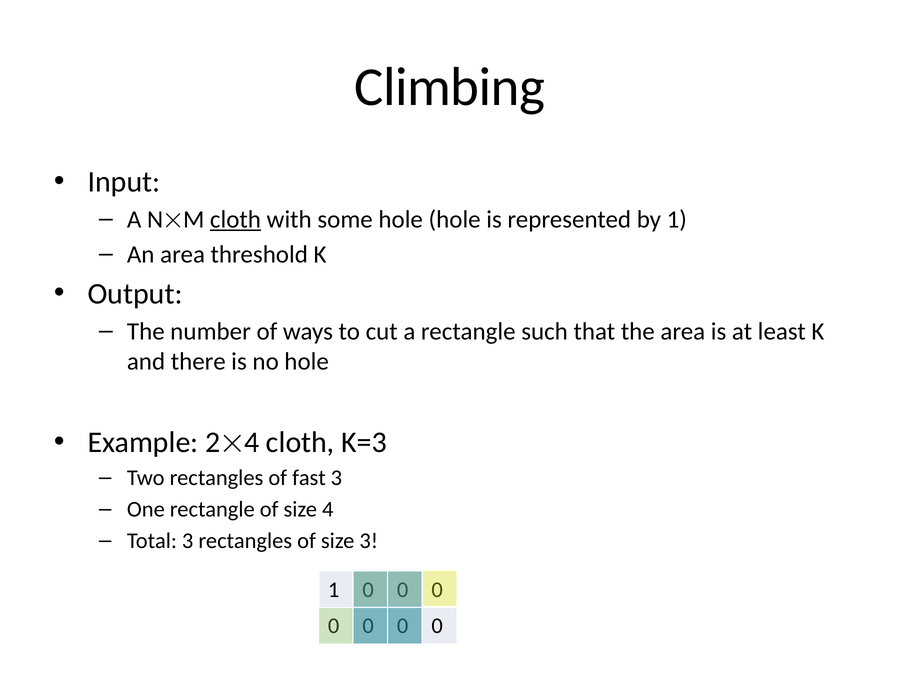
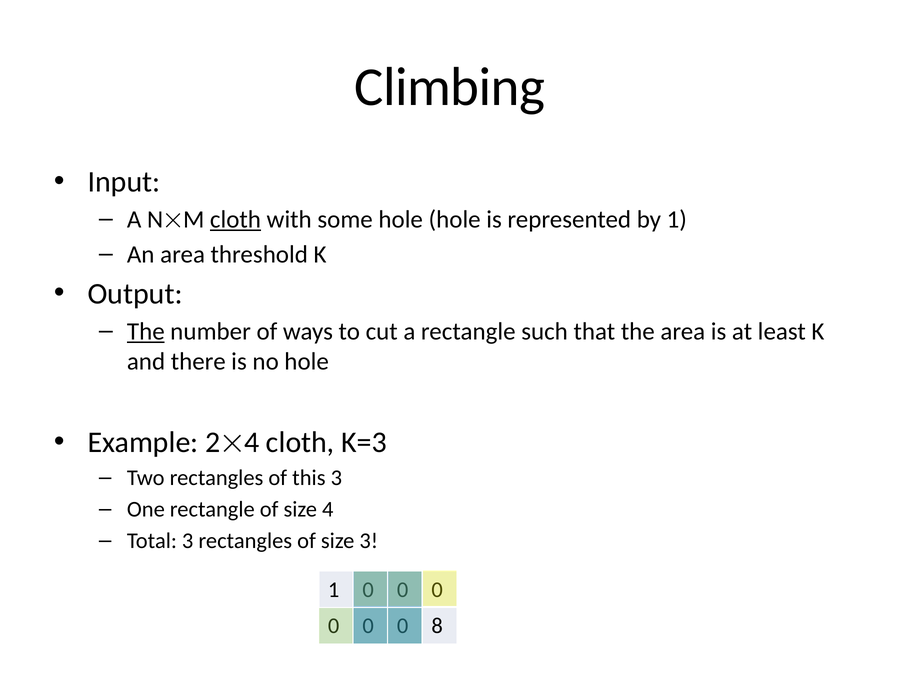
The at (146, 331) underline: none -> present
fast: fast -> this
0 at (437, 626): 0 -> 8
